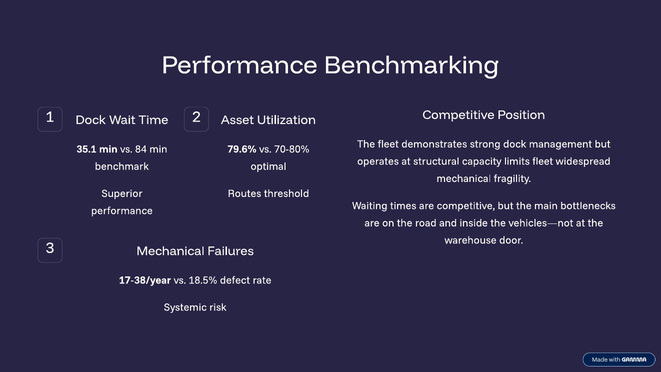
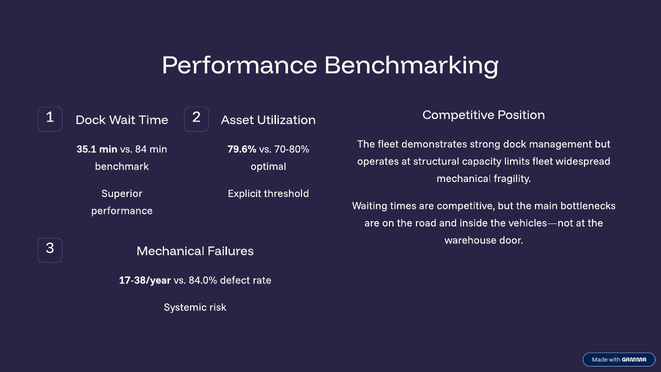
Routes: Routes -> Explicit
18.5%: 18.5% -> 84.0%
